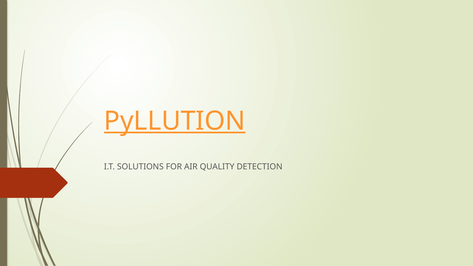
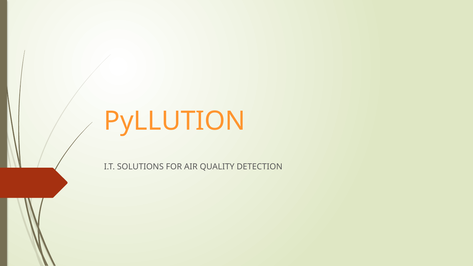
PyLLUTION underline: present -> none
